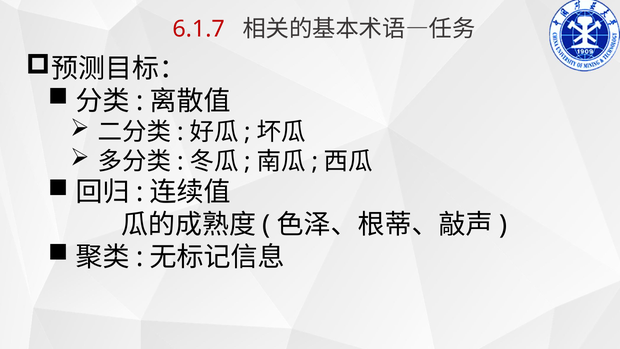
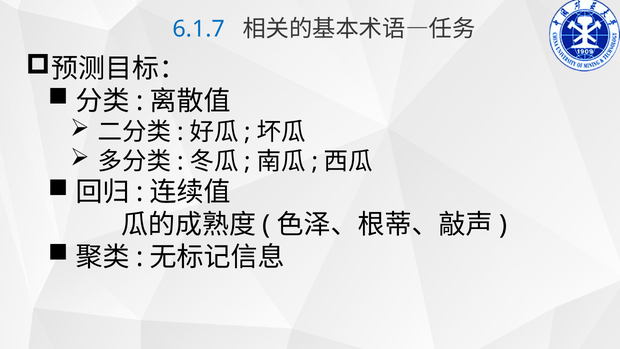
6.1.7 colour: red -> blue
